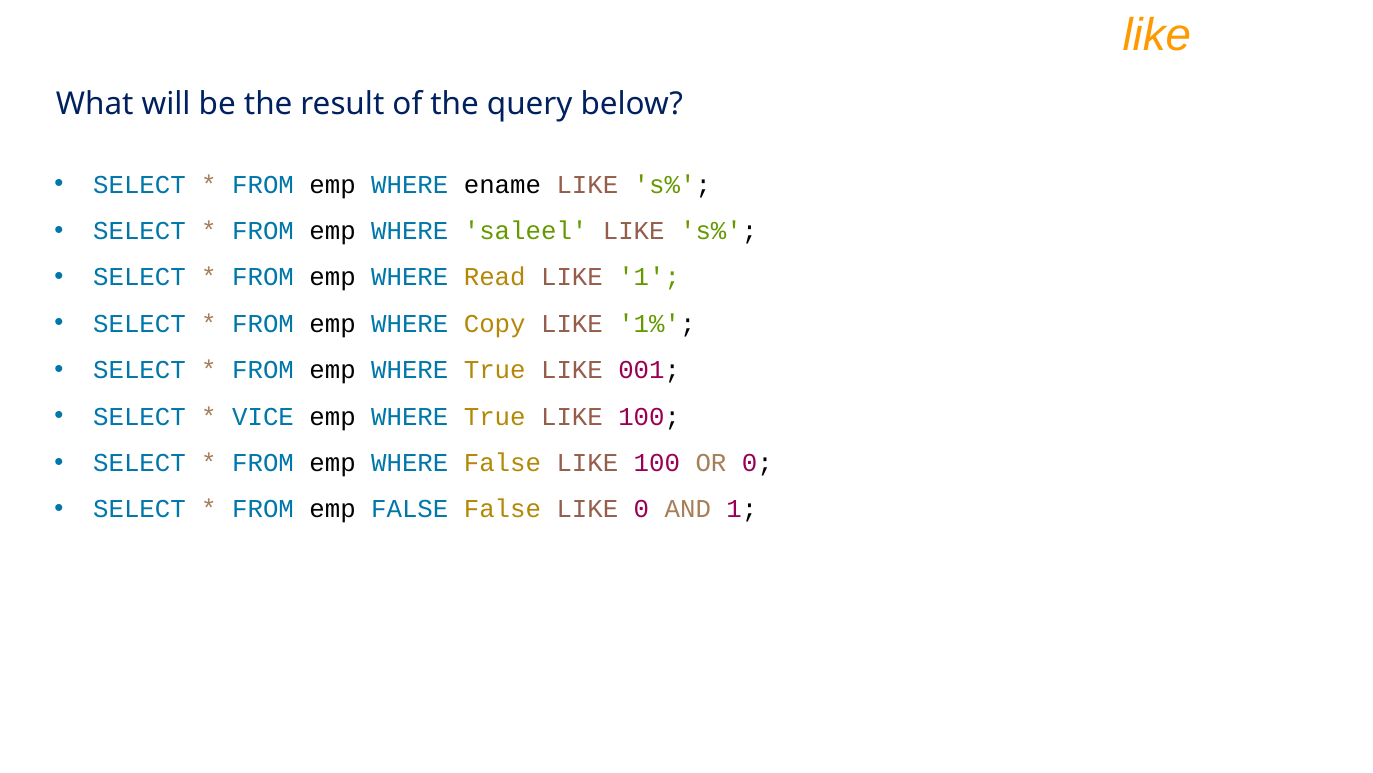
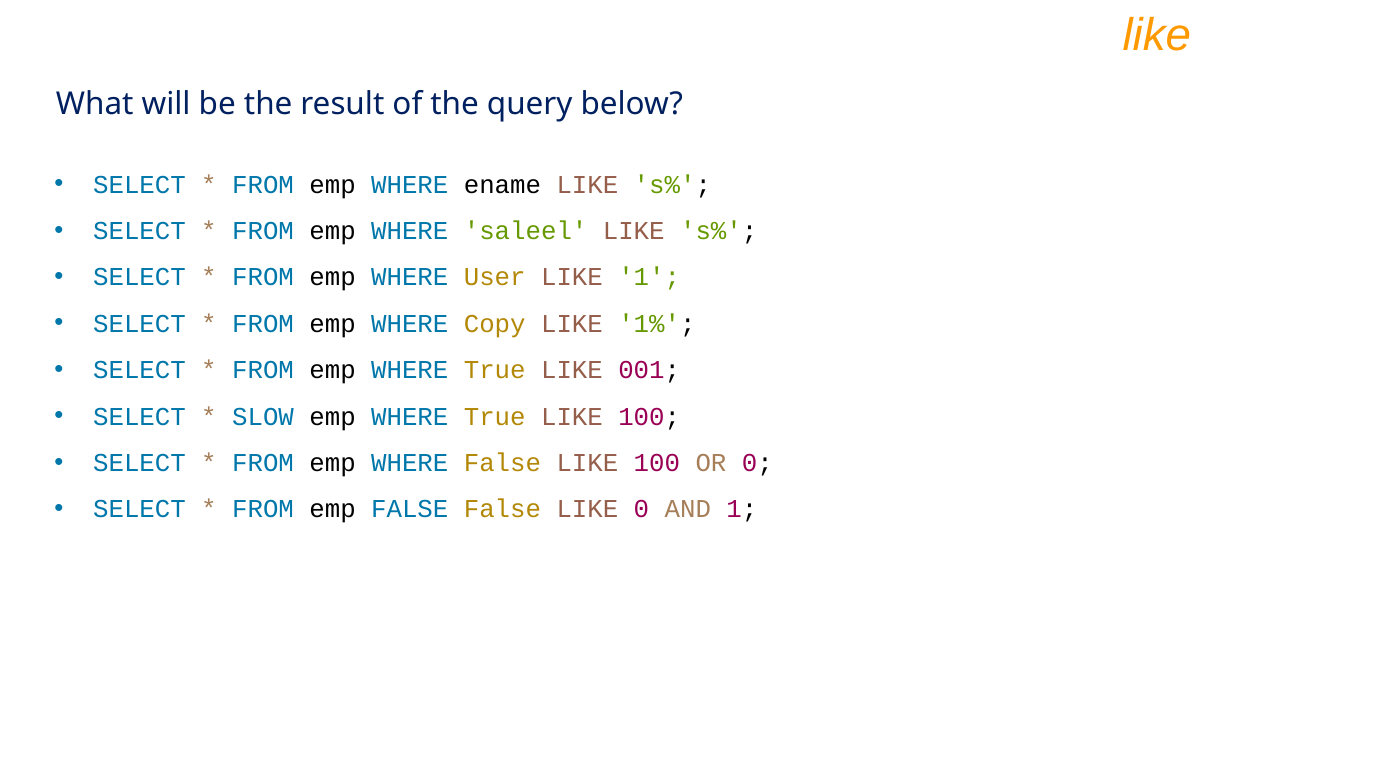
Read: Read -> User
VICE: VICE -> SLOW
